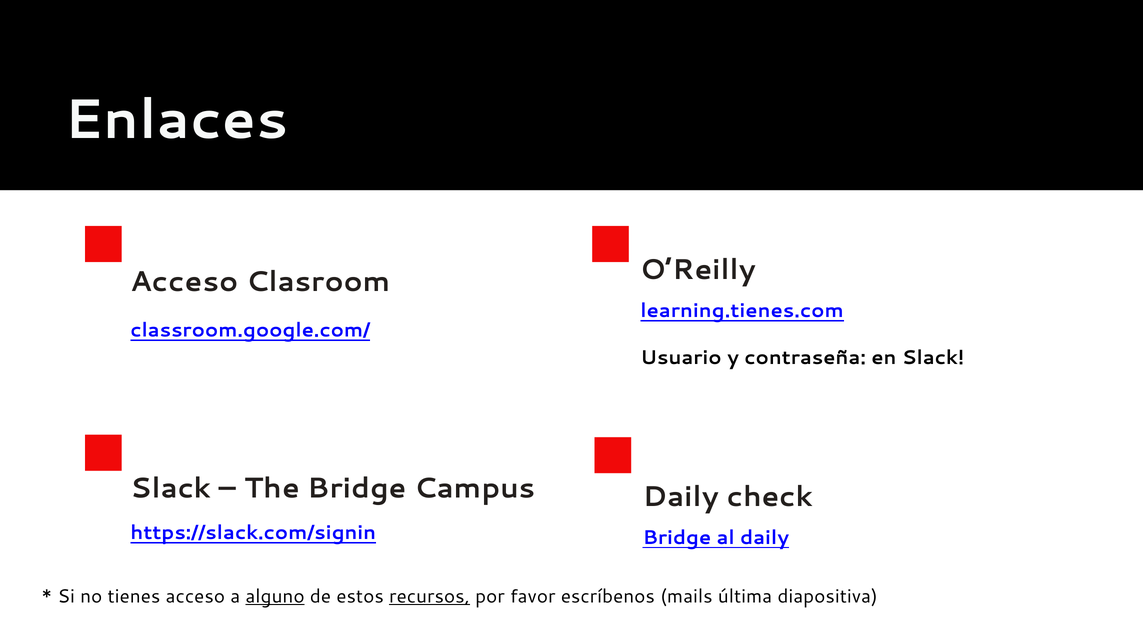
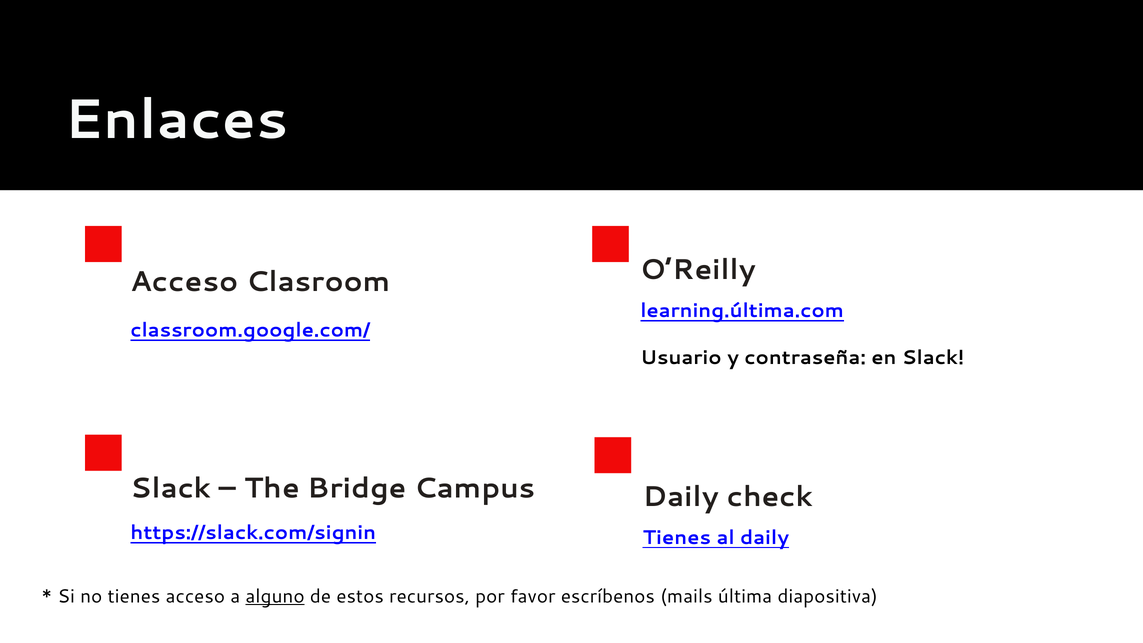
learning.tienes.com: learning.tienes.com -> learning.última.com
https://slack.com/signin Bridge: Bridge -> Tienes
recursos underline: present -> none
